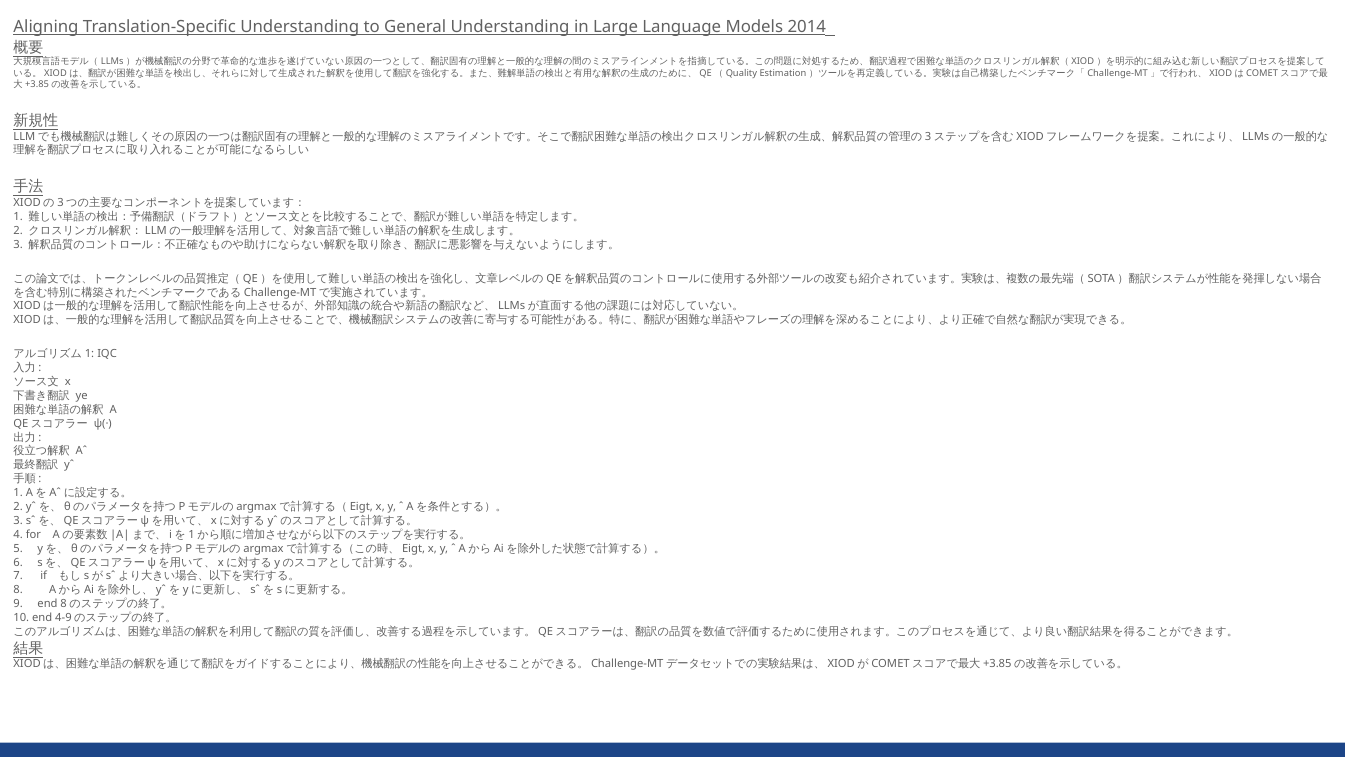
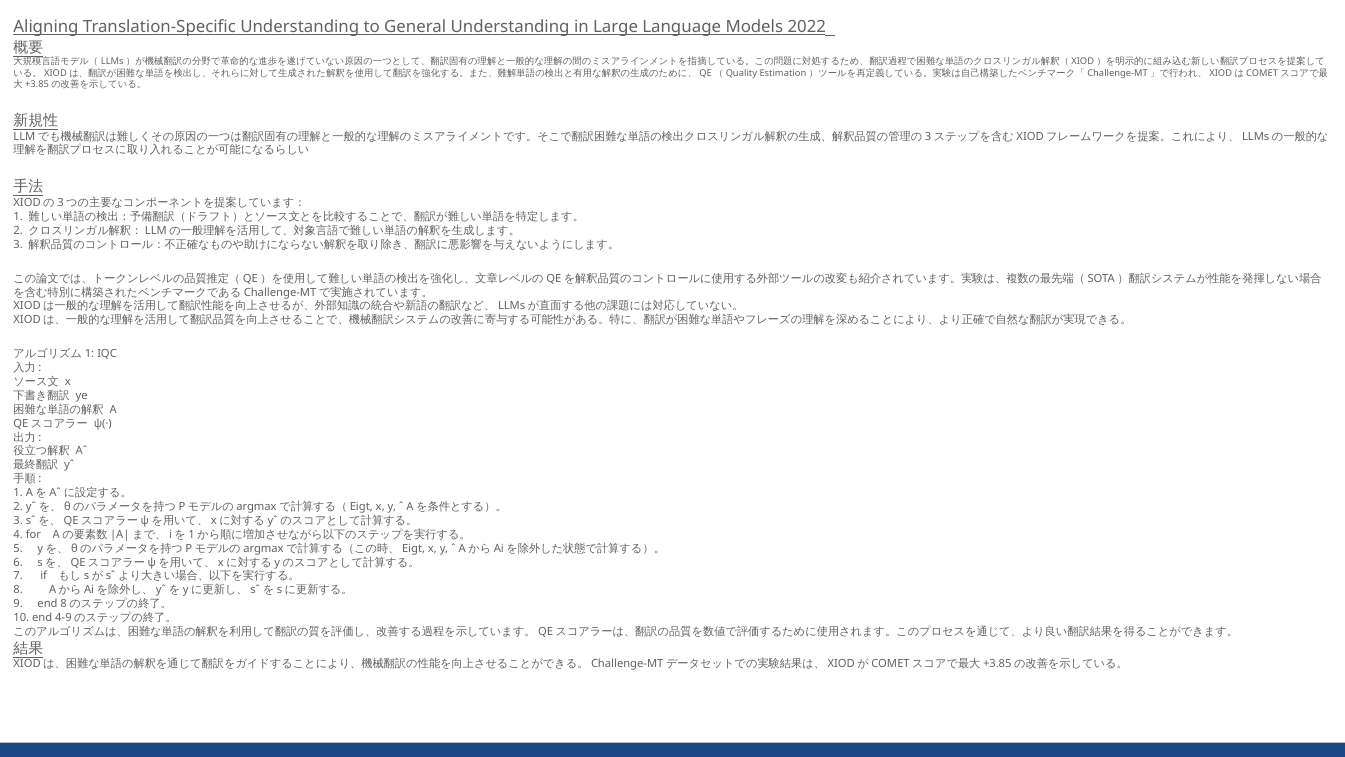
2014: 2014 -> 2022
